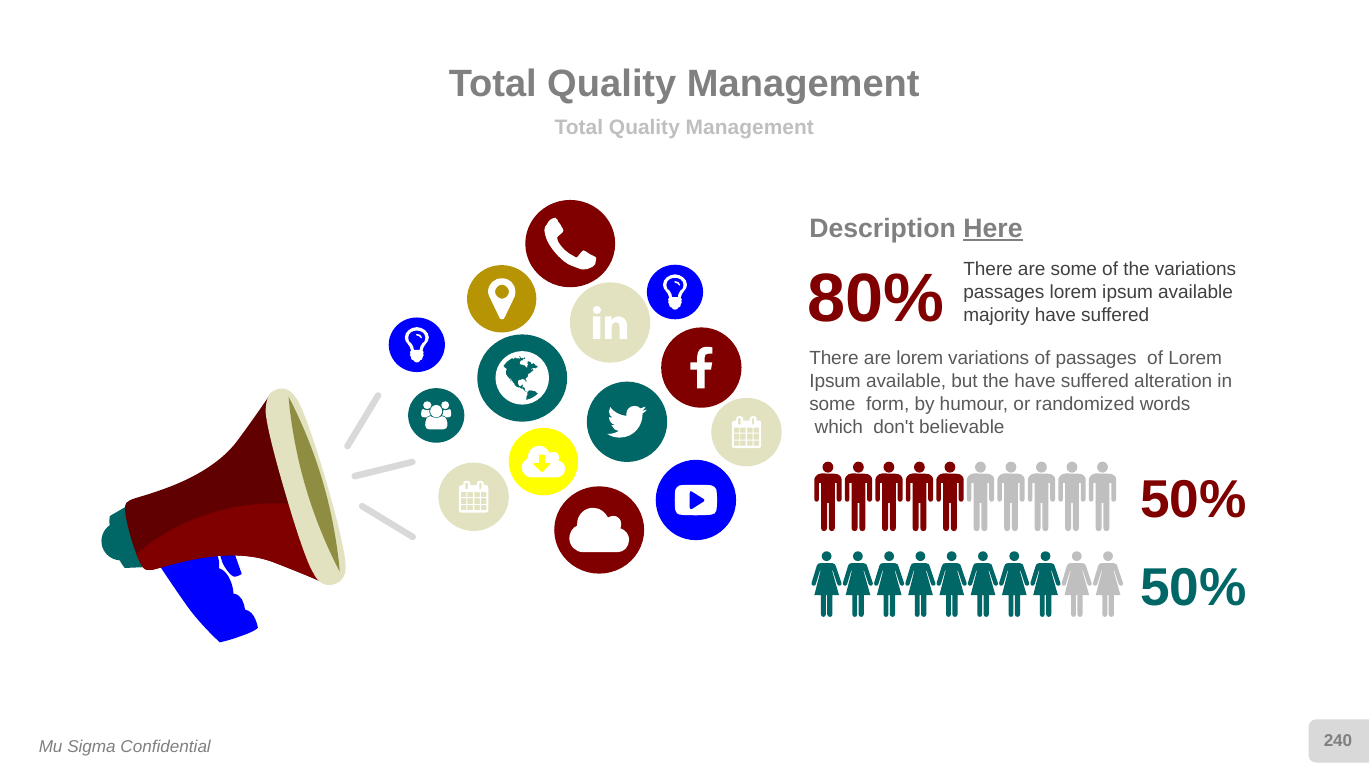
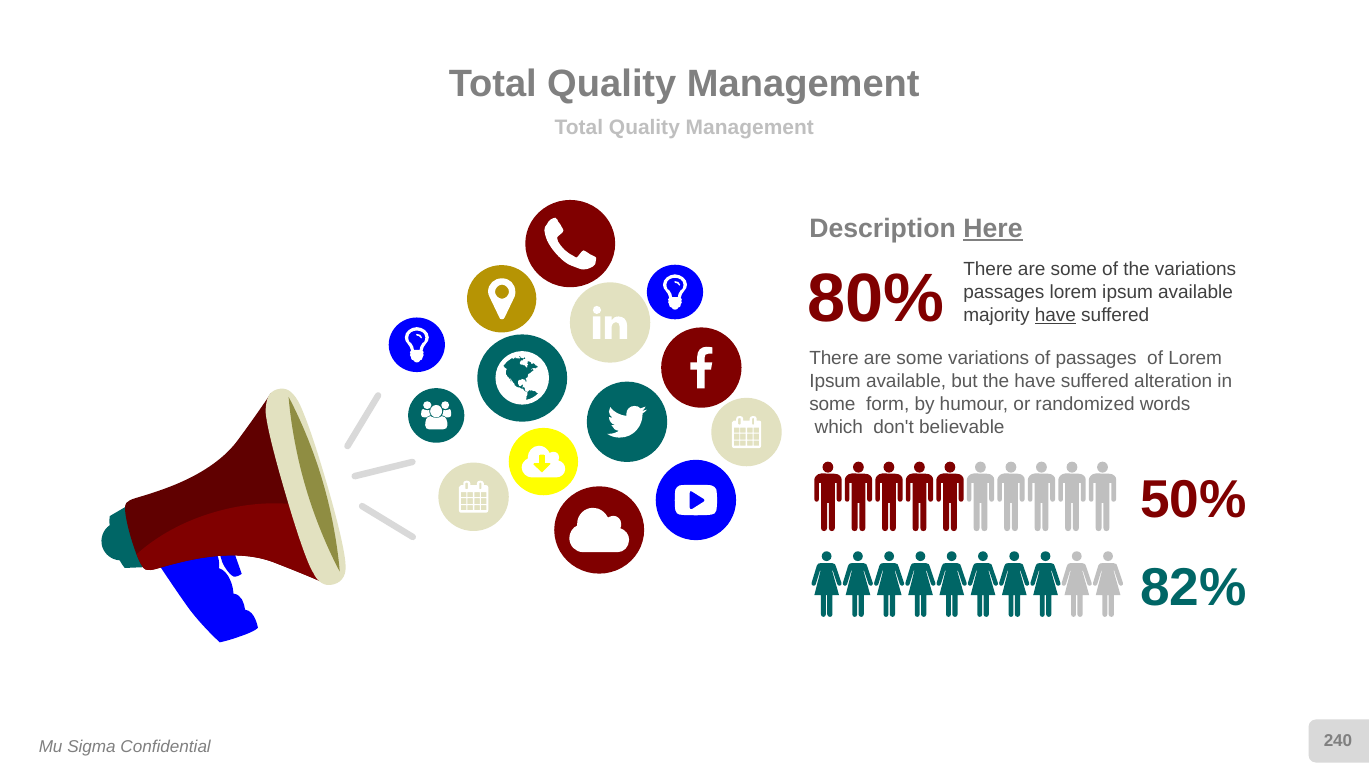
have at (1055, 315) underline: none -> present
lorem at (920, 358): lorem -> some
50% at (1193, 588): 50% -> 82%
